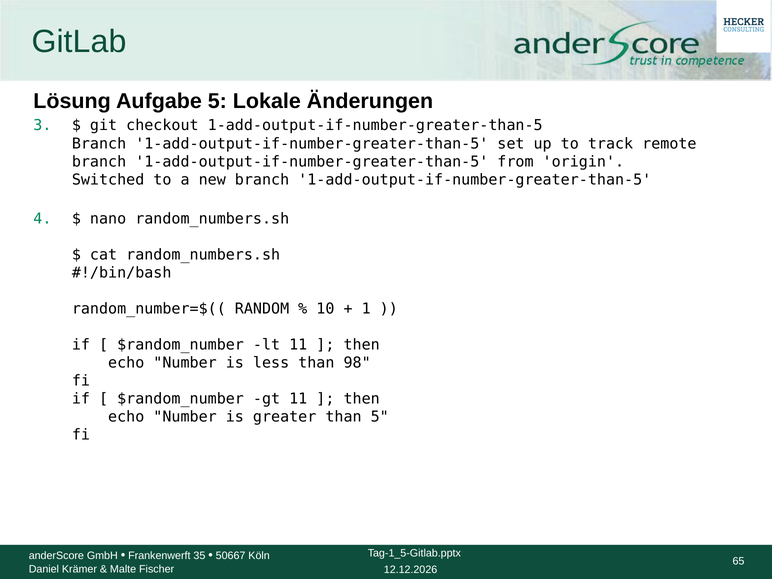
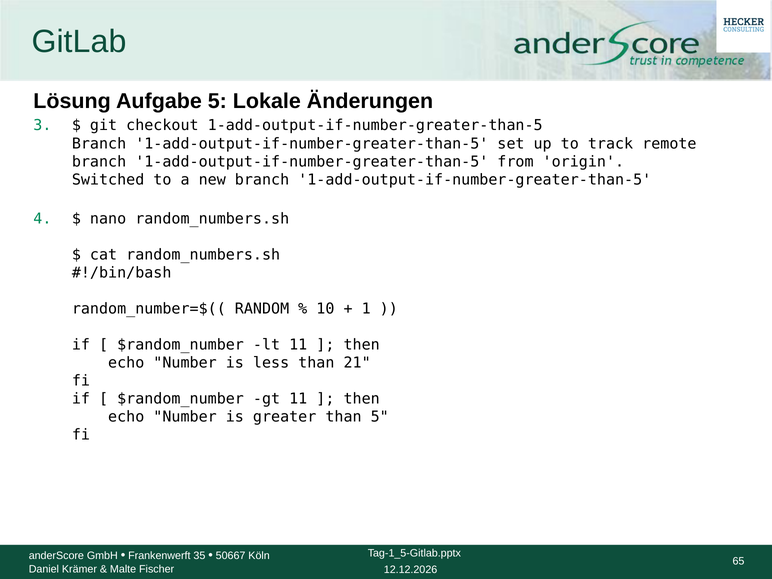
98: 98 -> 21
